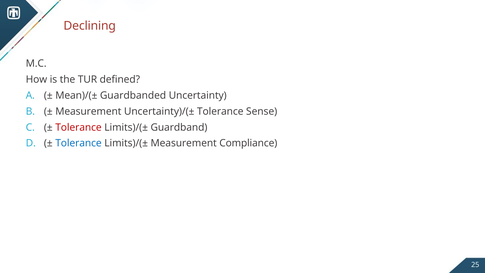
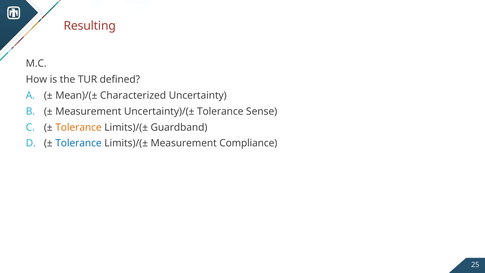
Declining: Declining -> Resulting
Guardbanded: Guardbanded -> Characterized
Tolerance at (79, 127) colour: red -> orange
